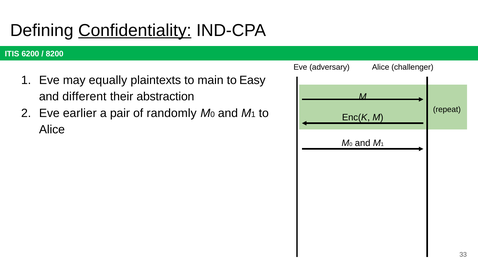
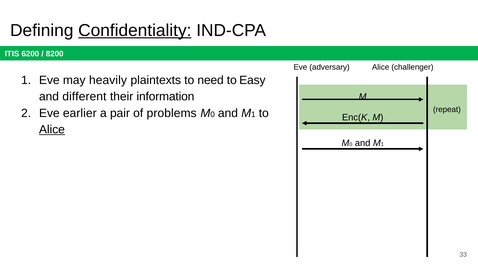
equally: equally -> heavily
main: main -> need
abstraction: abstraction -> information
randomly: randomly -> problems
Alice at (52, 130) underline: none -> present
